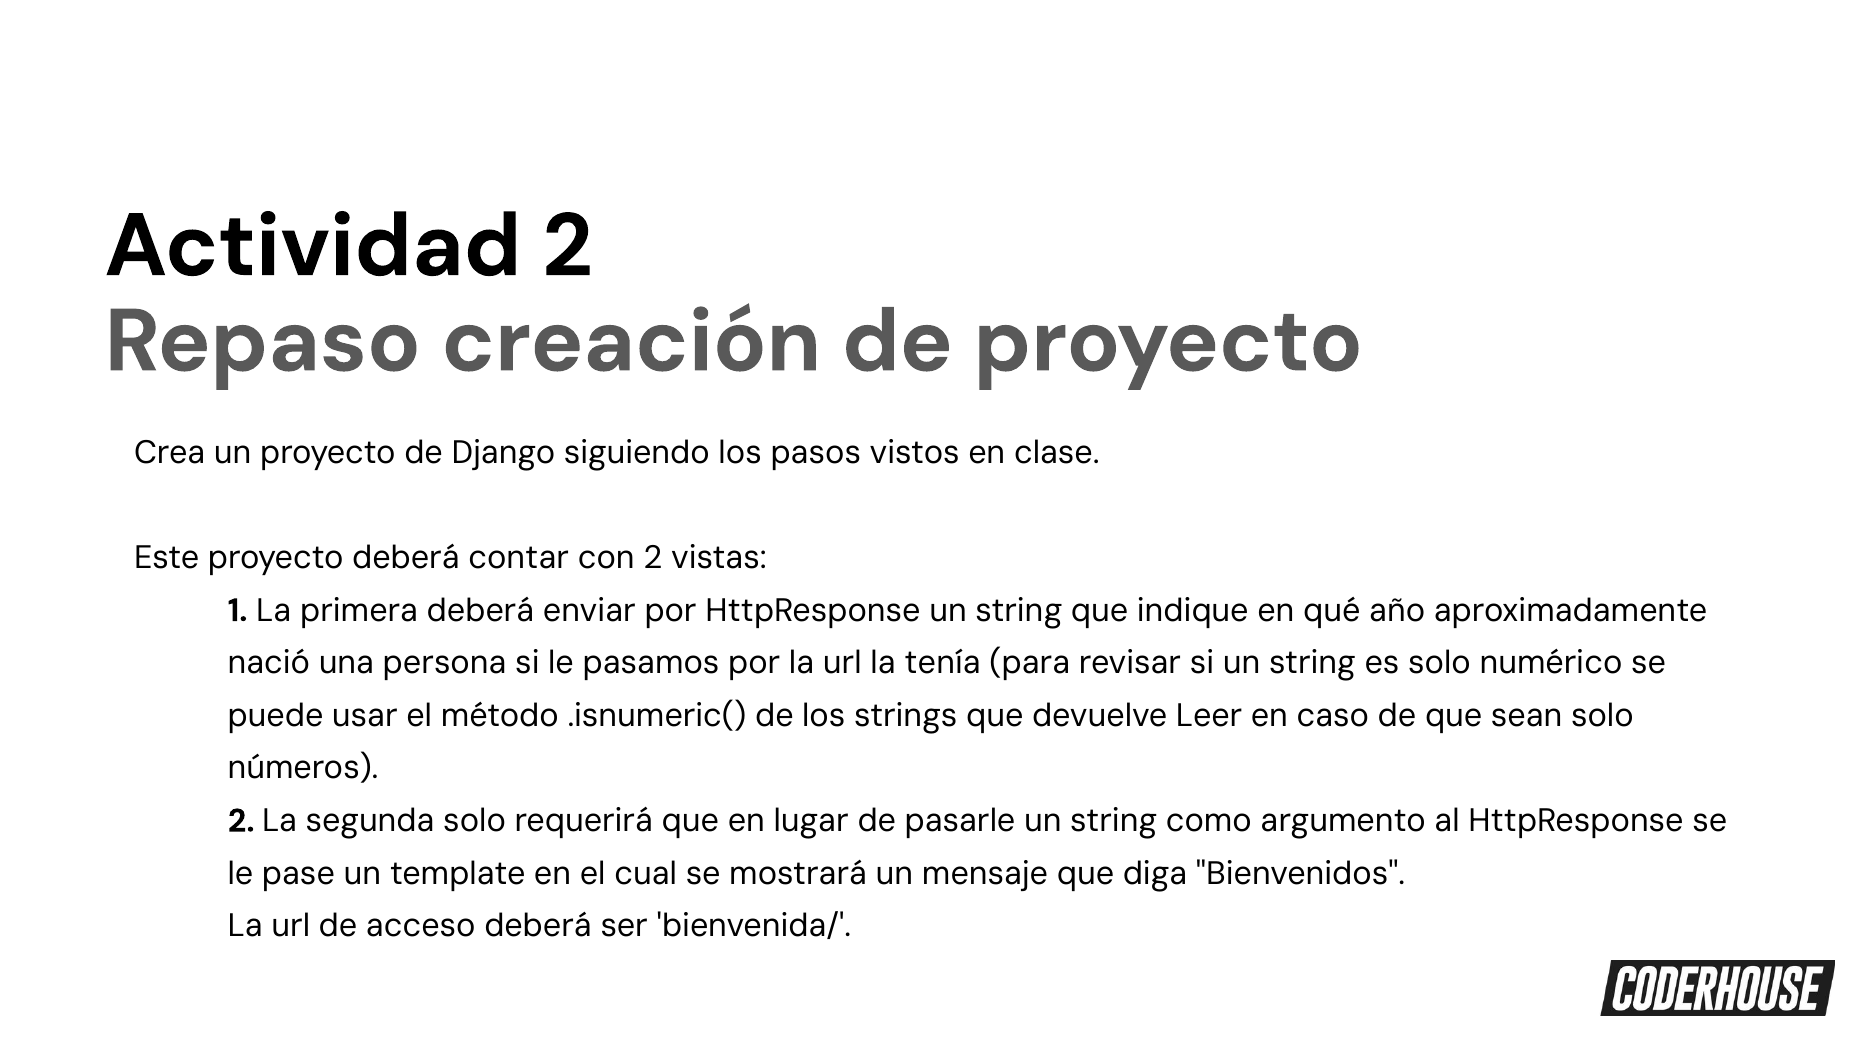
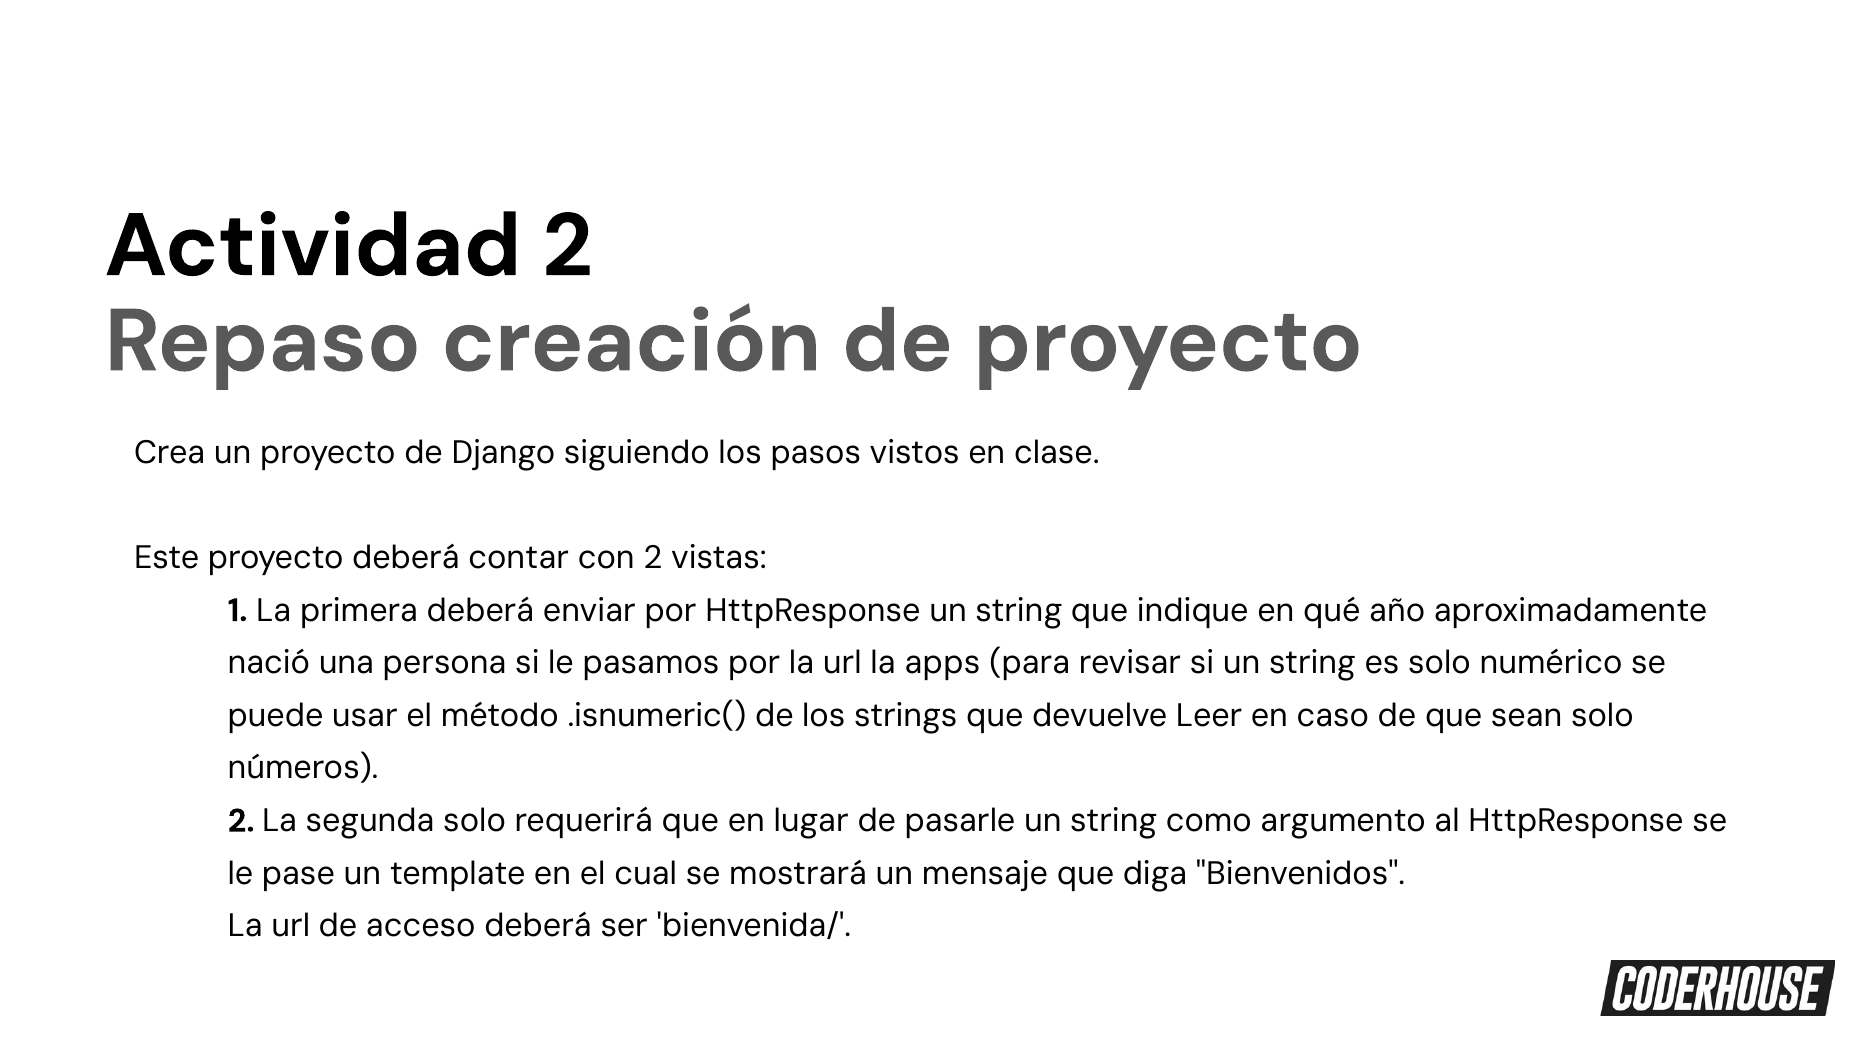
tenía: tenía -> apps
